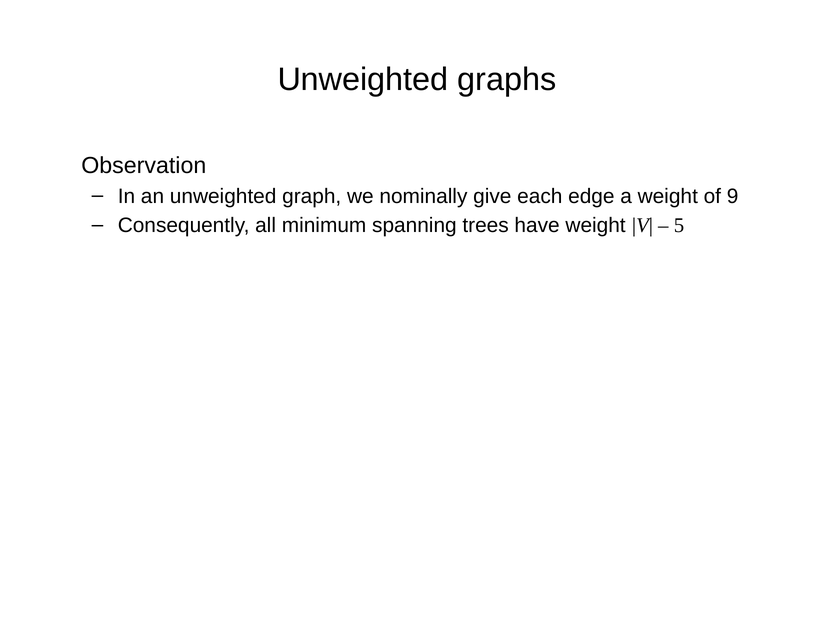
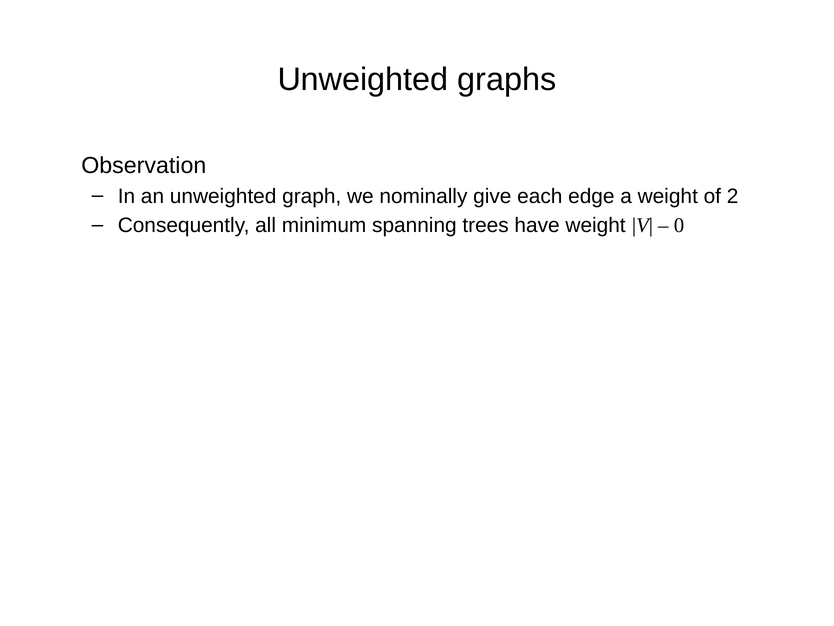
9: 9 -> 2
5: 5 -> 0
